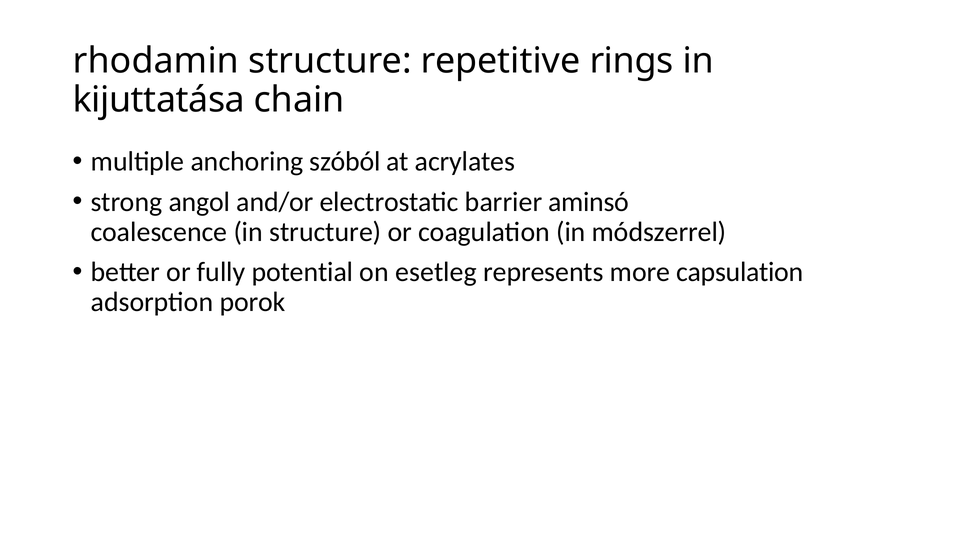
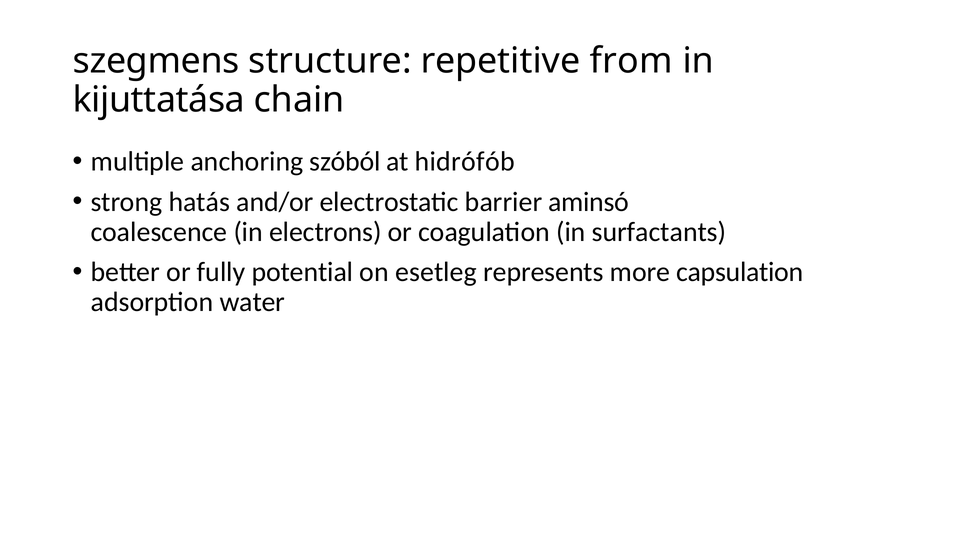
rhodamin: rhodamin -> szegmens
rings: rings -> from
acrylates: acrylates -> hidrófób
angol: angol -> hatás
in structure: structure -> electrons
módszerrel: módszerrel -> surfactants
porok: porok -> water
